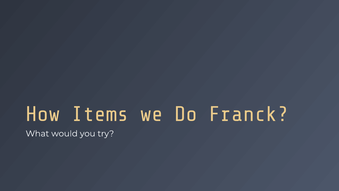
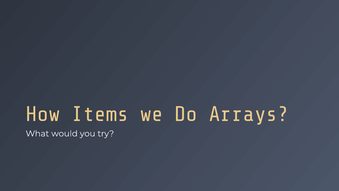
Franck: Franck -> Arrays
